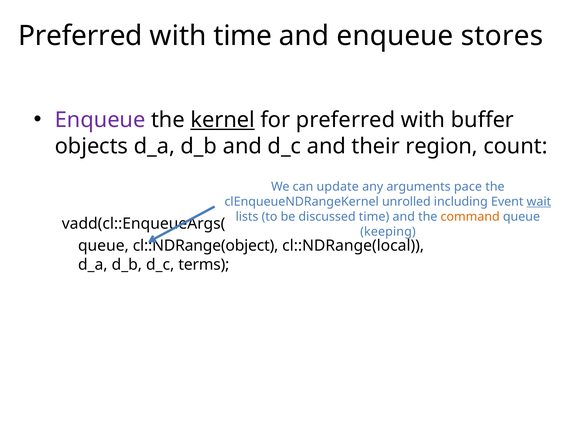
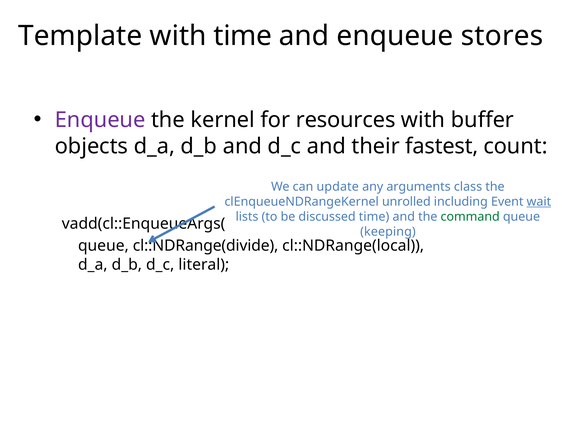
Preferred at (80, 36): Preferred -> Template
kernel underline: present -> none
for preferred: preferred -> resources
region: region -> fastest
pace: pace -> class
command colour: orange -> green
cl::NDRange(object: cl::NDRange(object -> cl::NDRange(divide
terms: terms -> literal
